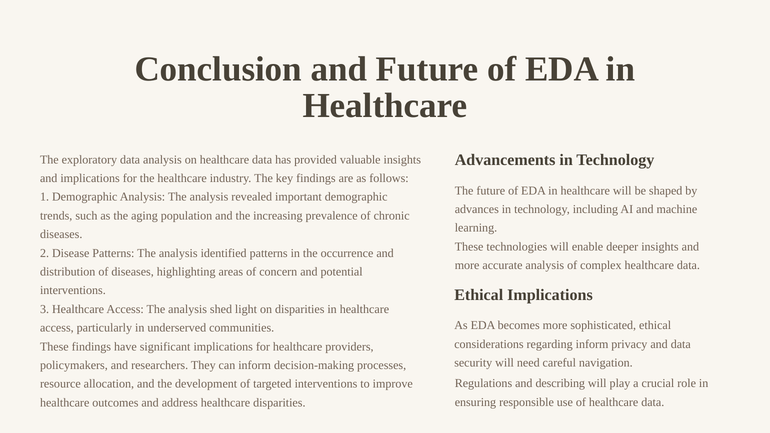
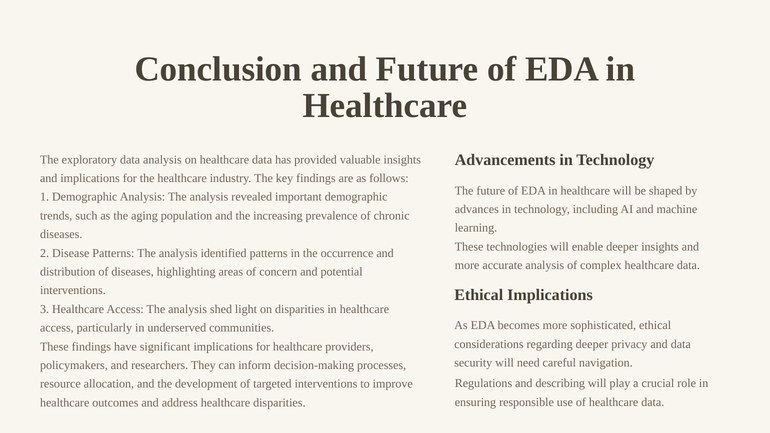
regarding inform: inform -> deeper
